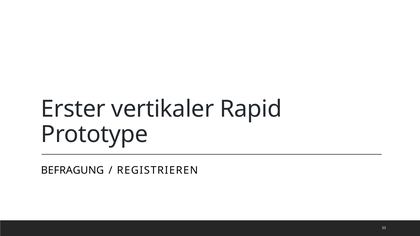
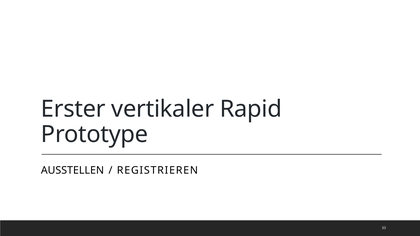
BEFRAGUNG: BEFRAGUNG -> AUSSTELLEN
